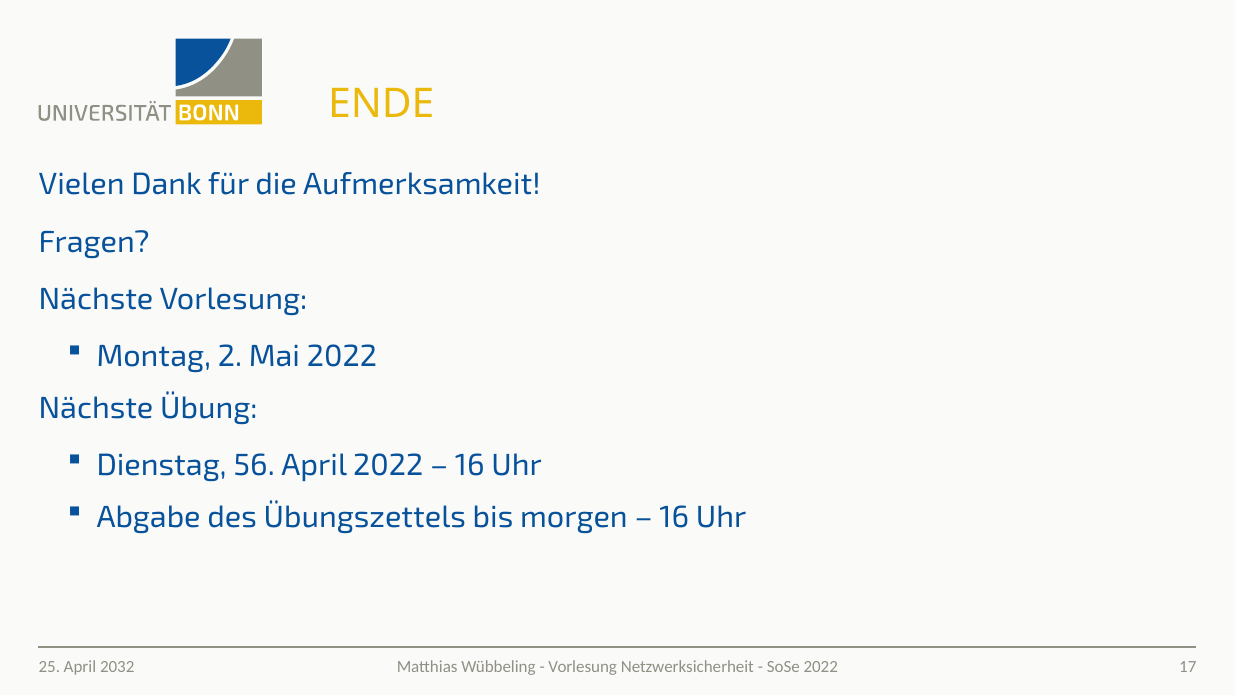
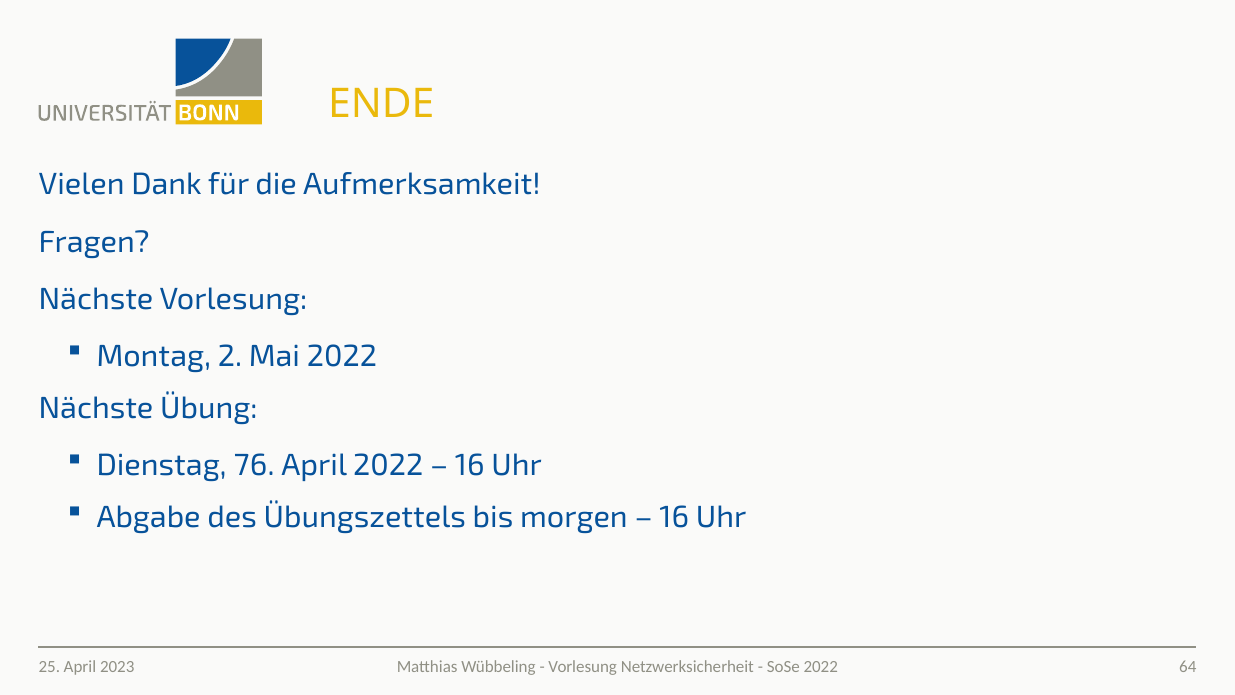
56: 56 -> 76
17: 17 -> 64
2032: 2032 -> 2023
